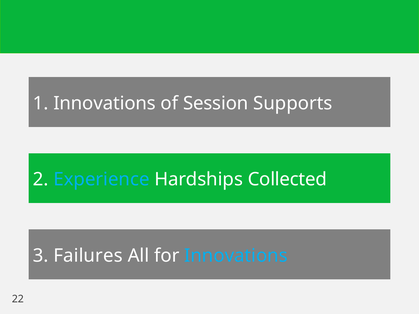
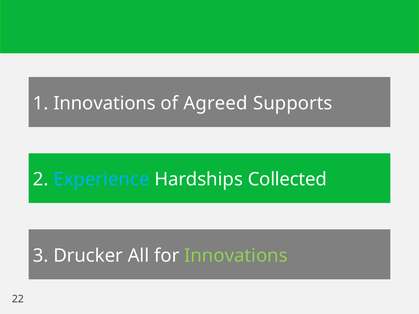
Session: Session -> Agreed
Failures: Failures -> Drucker
Innovations at (236, 256) colour: light blue -> light green
